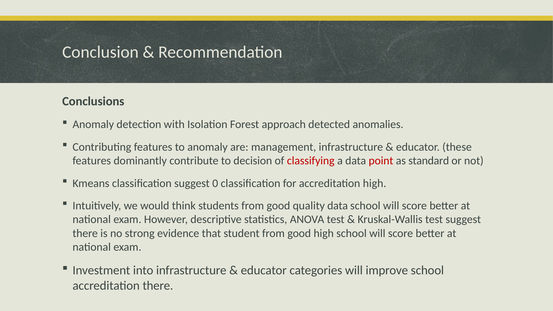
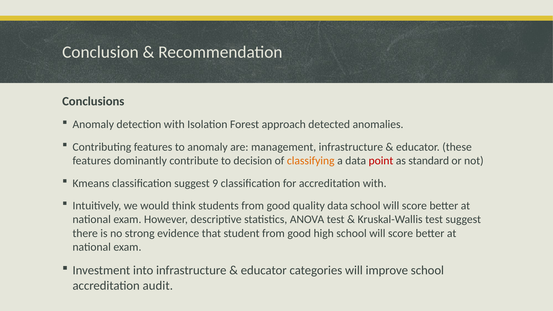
classifying colour: red -> orange
0: 0 -> 9
accreditation high: high -> with
accreditation there: there -> audit
